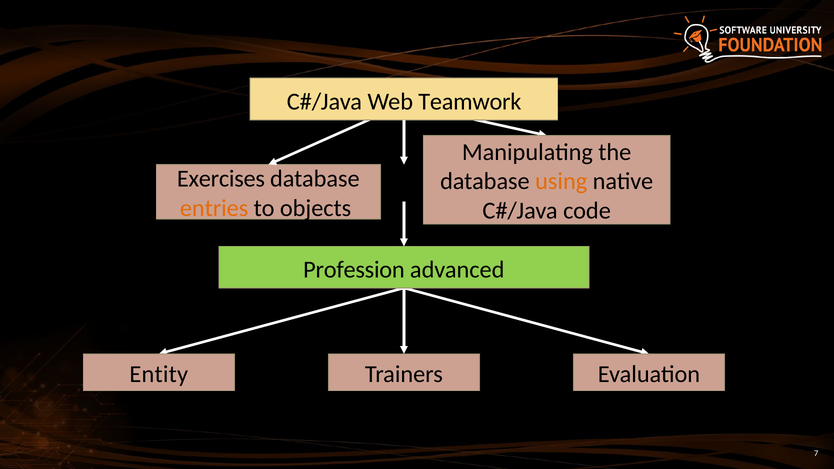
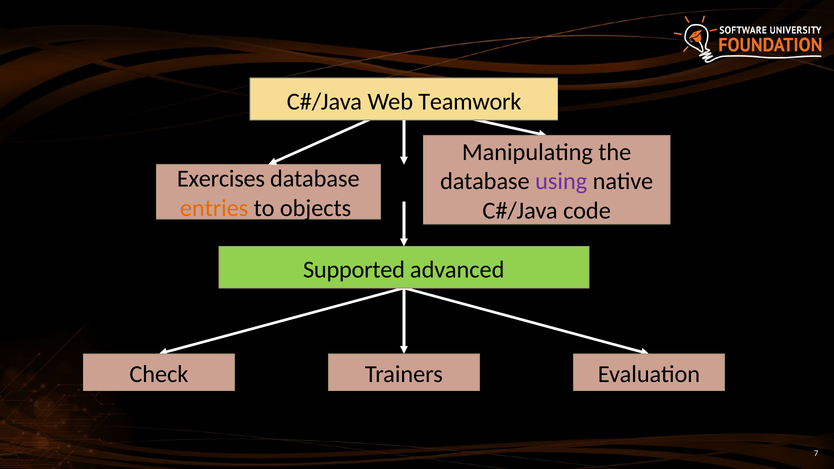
using colour: orange -> purple
Profession: Profession -> Supported
Entity: Entity -> Check
